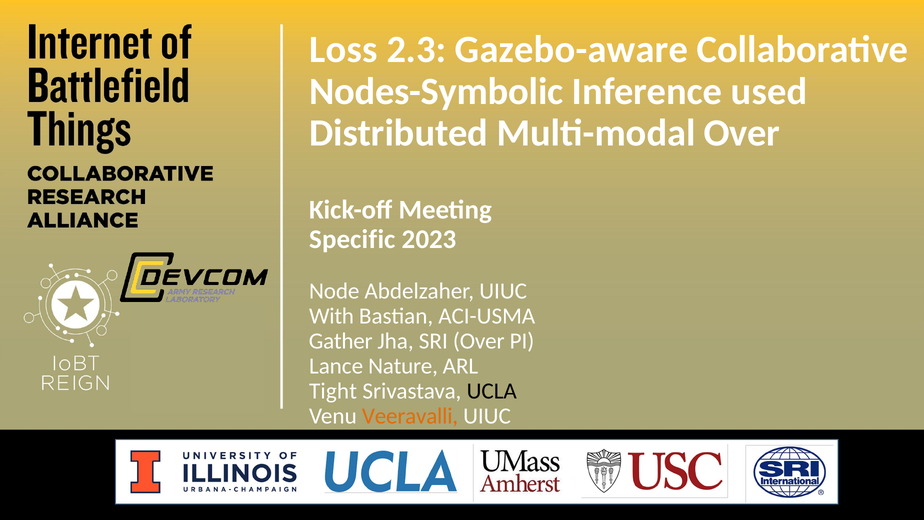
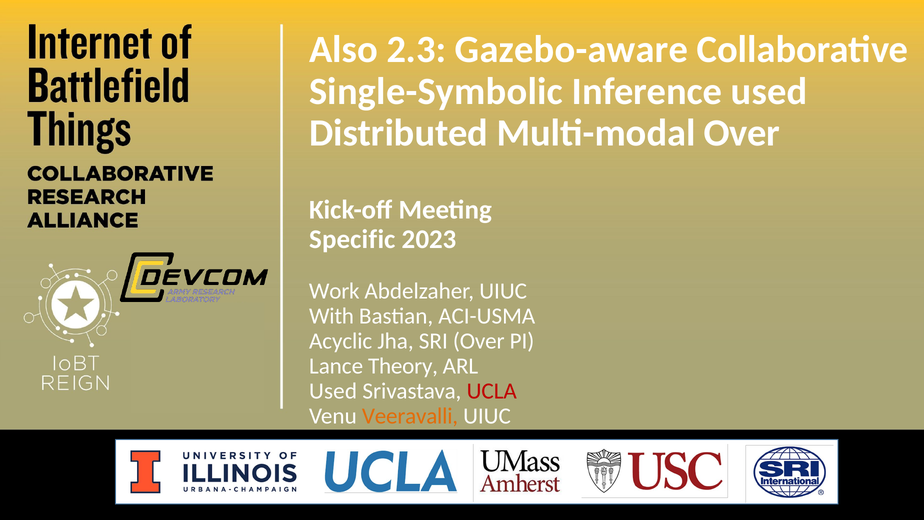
Loss: Loss -> Also
Nodes-Symbolic: Nodes-Symbolic -> Single-Symbolic
Node: Node -> Work
Gather: Gather -> Acyclic
Nature: Nature -> Theory
Tight at (333, 391): Tight -> Used
UCLA colour: black -> red
